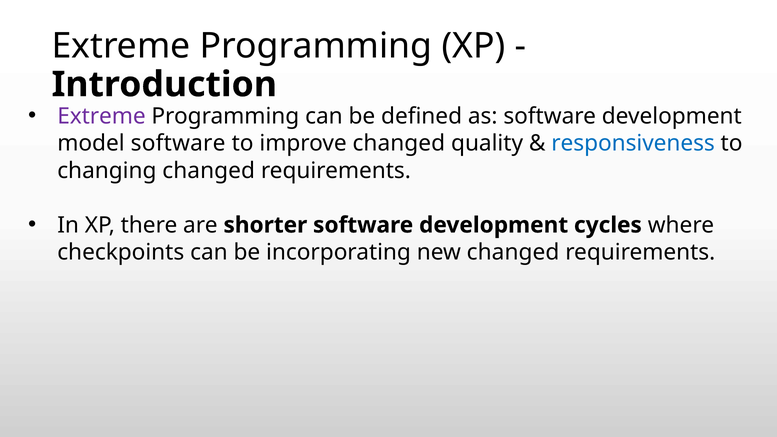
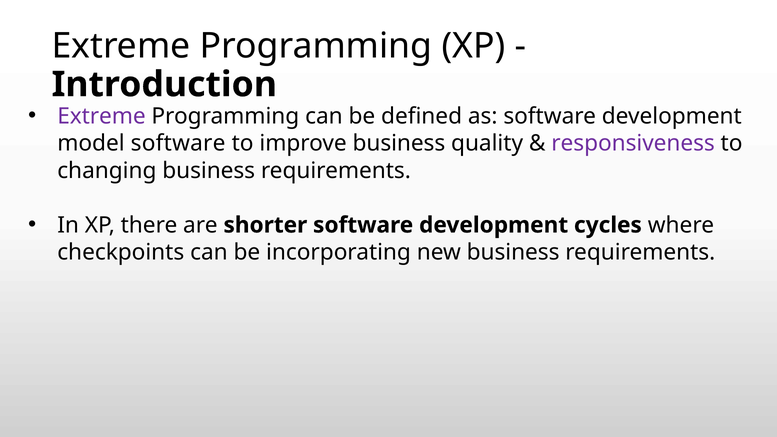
improve changed: changed -> business
responsiveness colour: blue -> purple
changing changed: changed -> business
new changed: changed -> business
